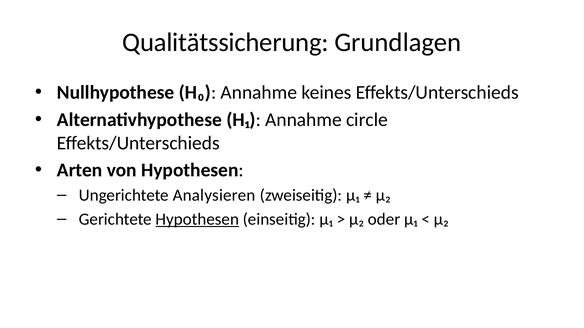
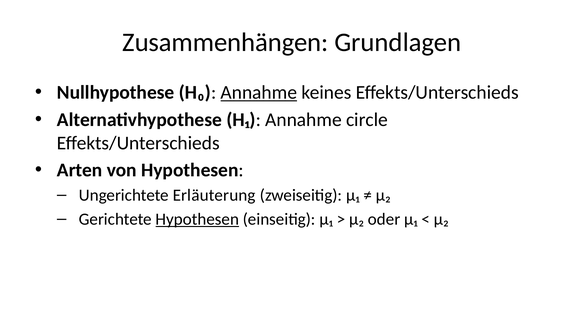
Qualitätssicherung: Qualitätssicherung -> Zusammenhängen
Annahme at (259, 93) underline: none -> present
Analysieren: Analysieren -> Erläuterung
